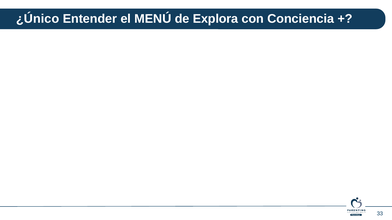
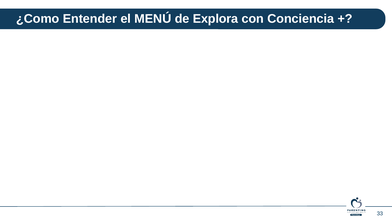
¿Único: ¿Único -> ¿Como
